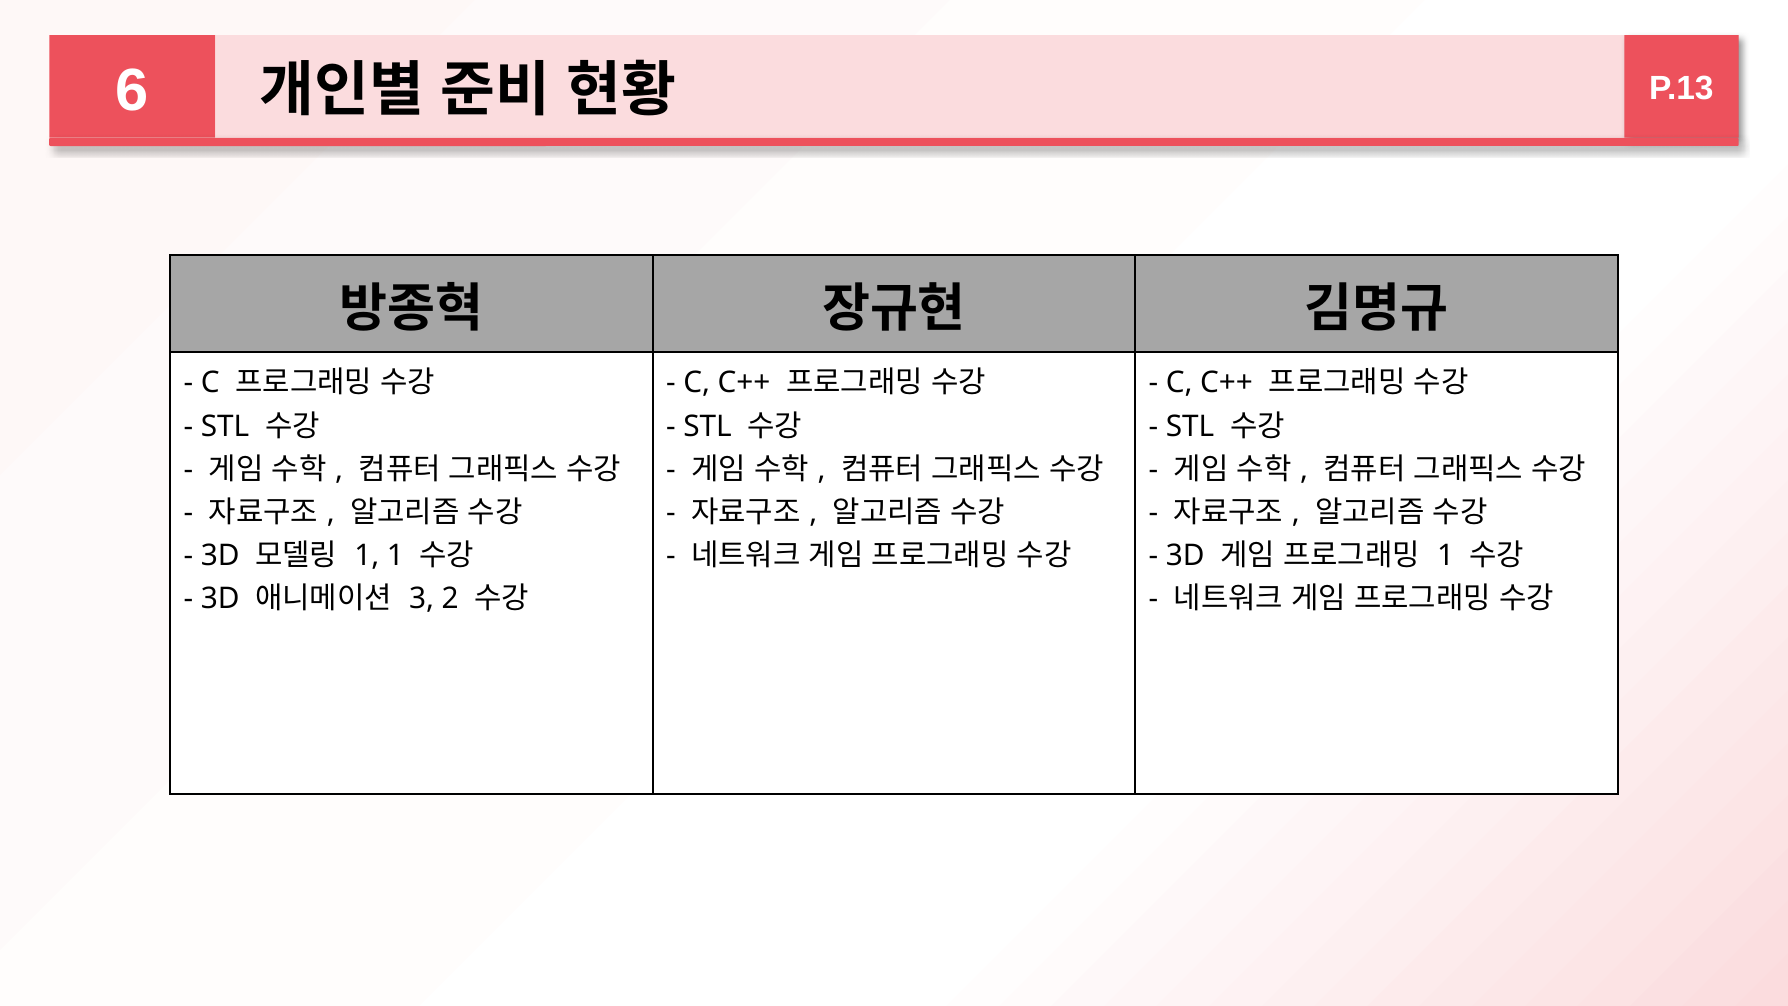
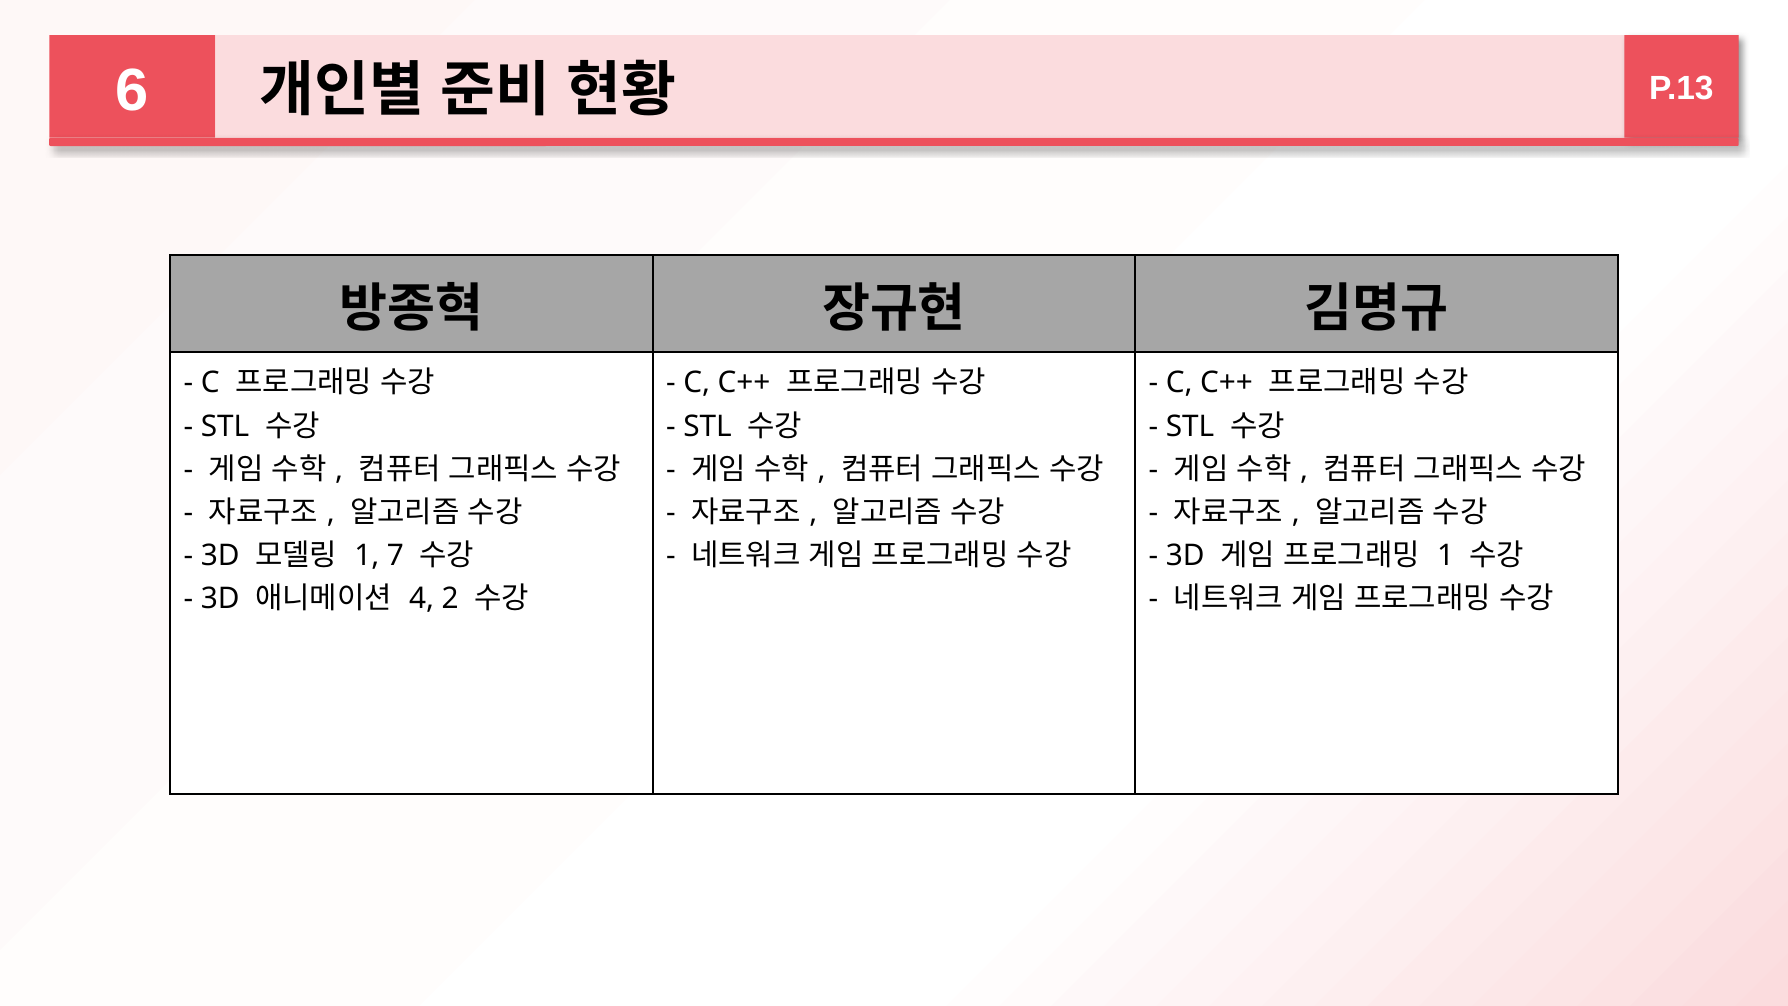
1 1: 1 -> 7
3: 3 -> 4
